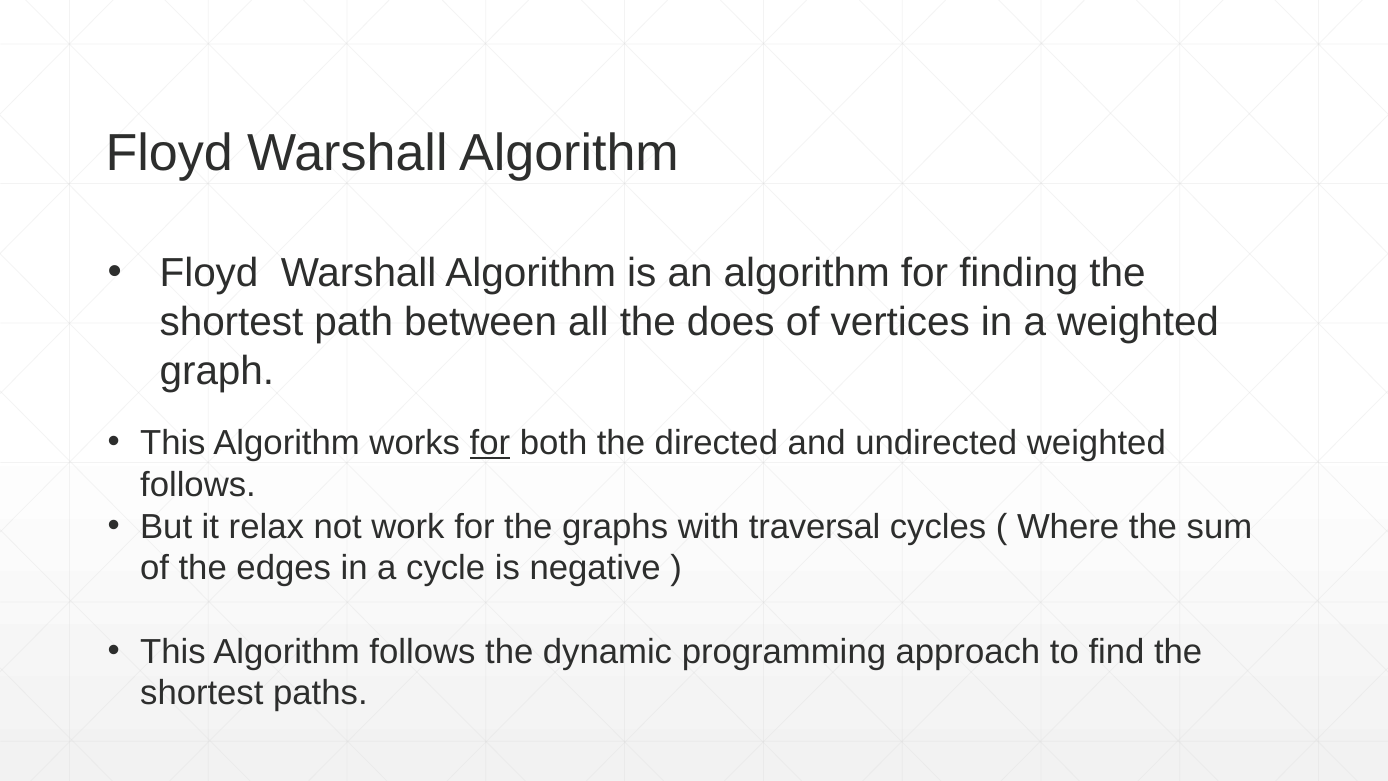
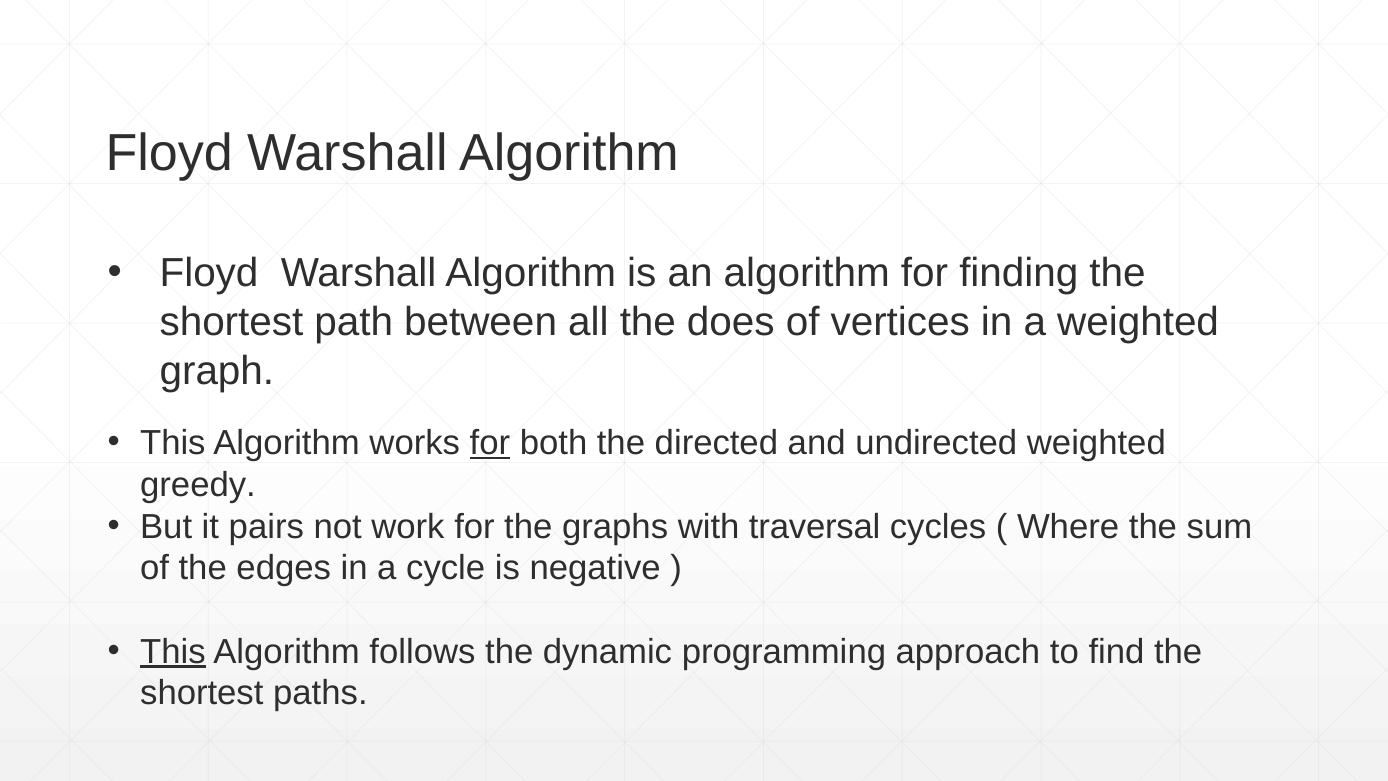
follows at (198, 485): follows -> greedy
relax: relax -> pairs
This at (173, 651) underline: none -> present
